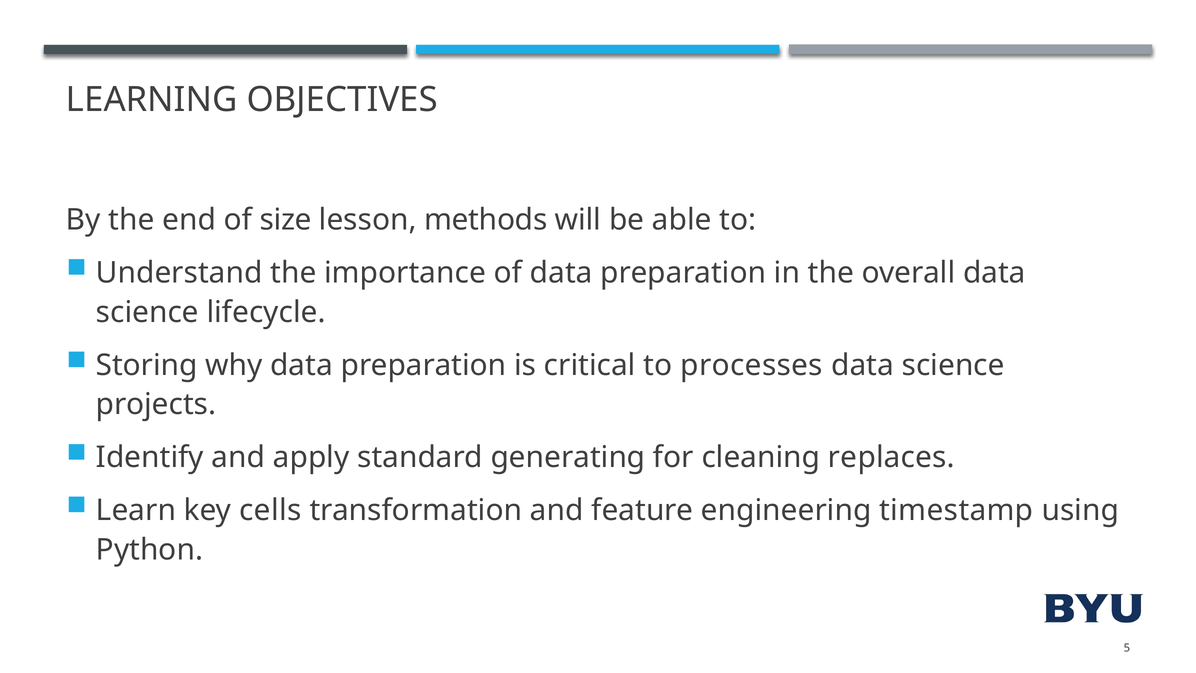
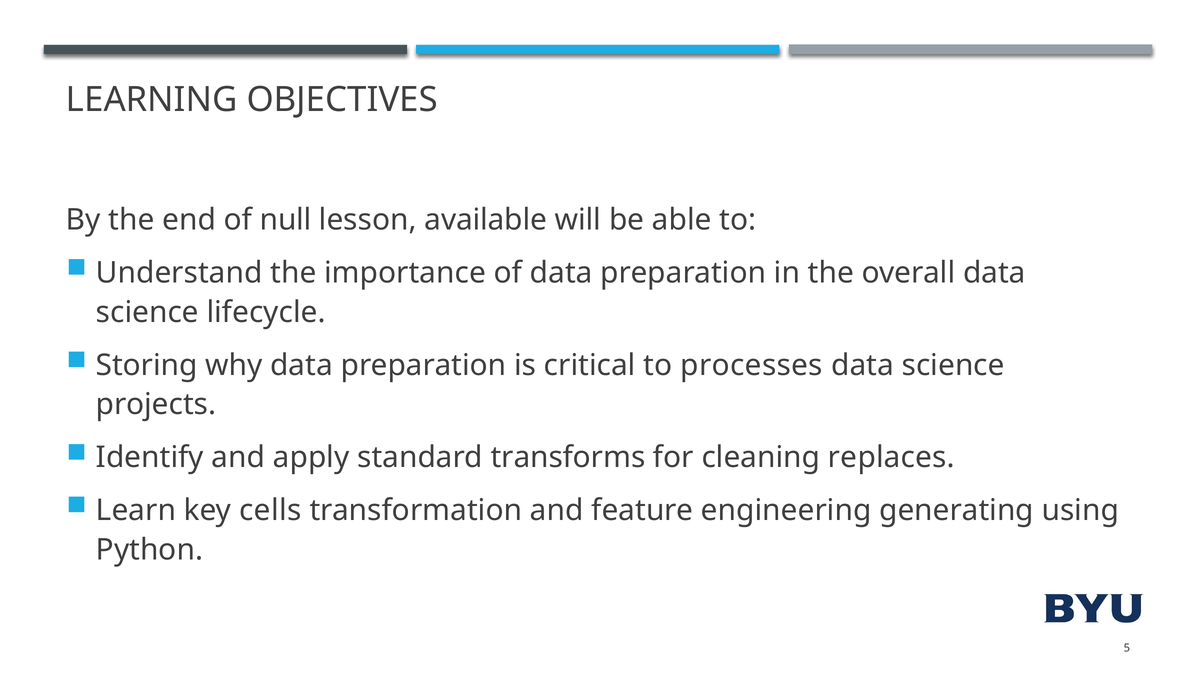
size: size -> null
methods: methods -> available
generating: generating -> transforms
timestamp: timestamp -> generating
